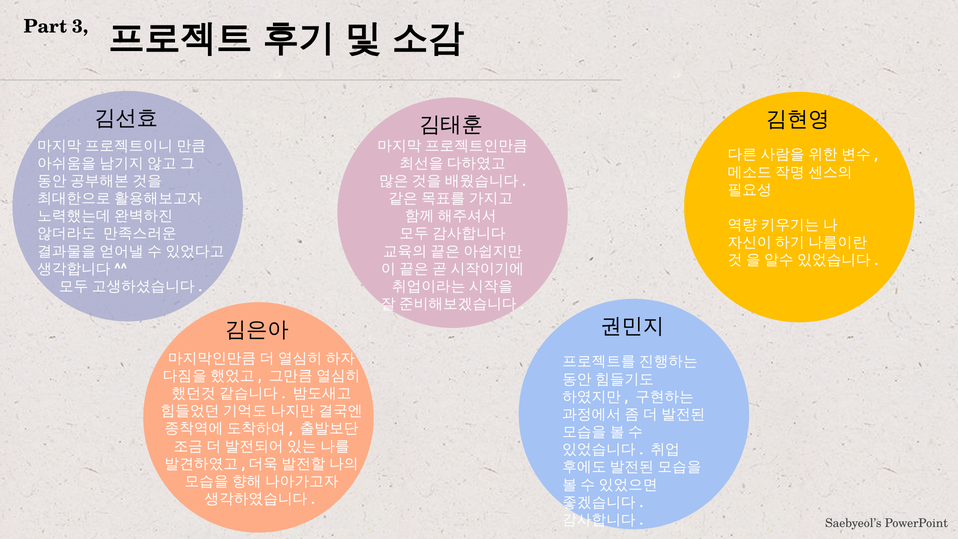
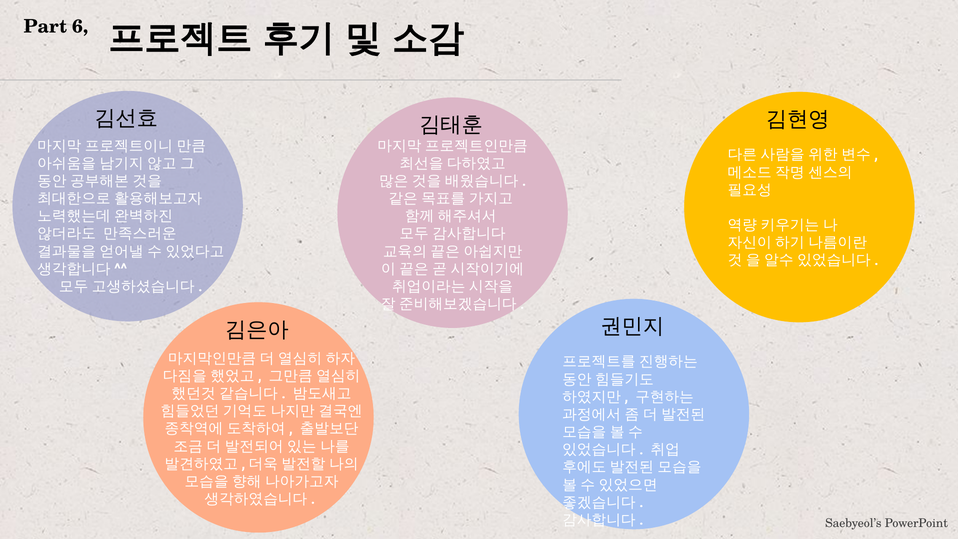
3: 3 -> 6
